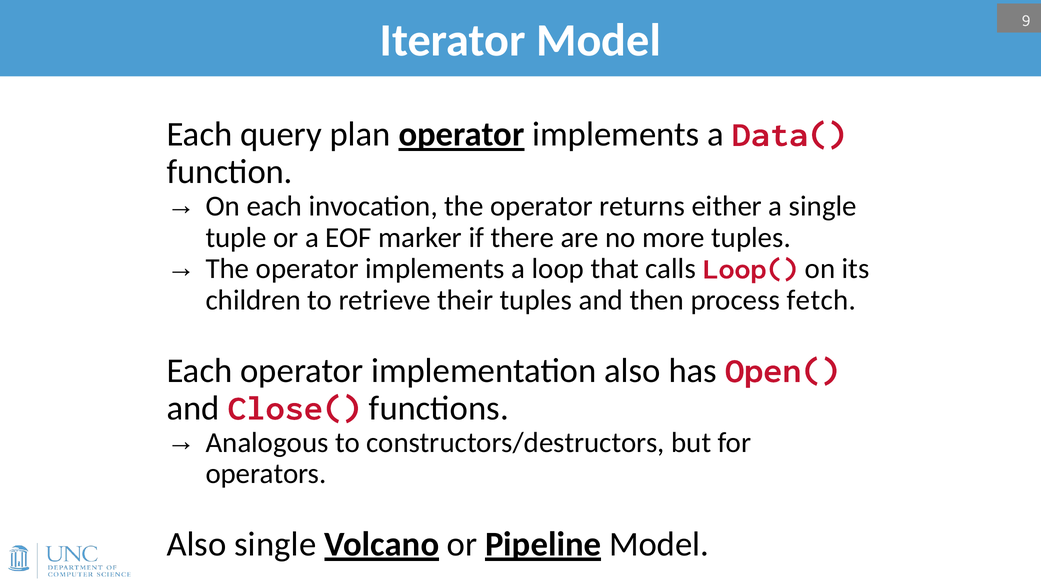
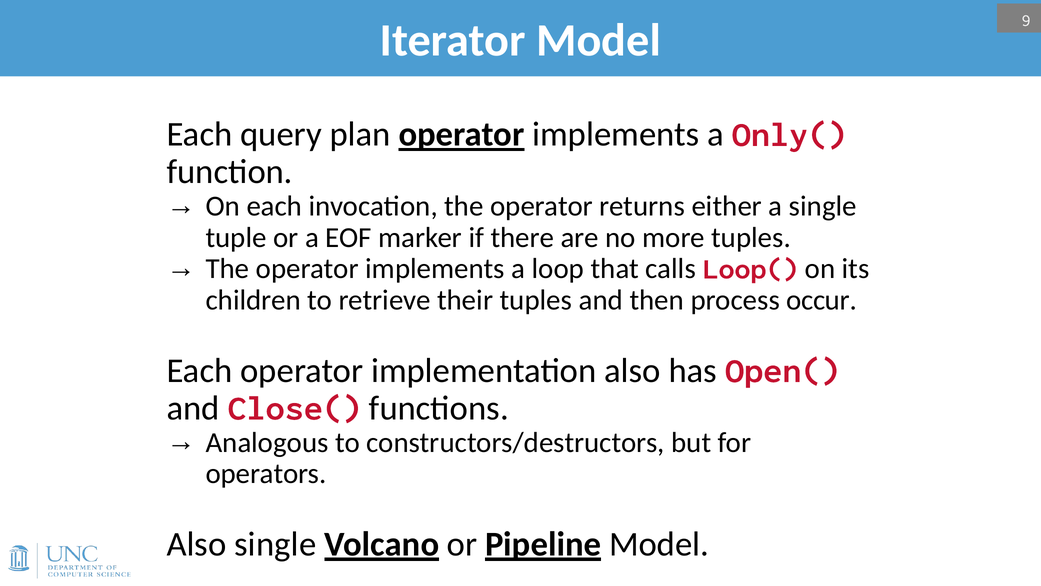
Data(: Data( -> Only(
fetch: fetch -> occur
